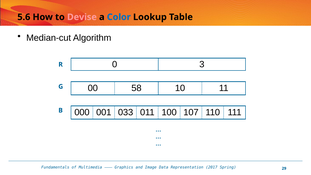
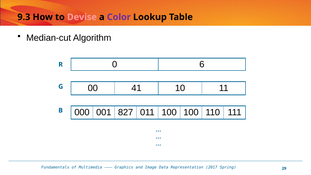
5.6: 5.6 -> 9.3
Color colour: blue -> purple
3: 3 -> 6
58: 58 -> 41
033: 033 -> 827
100 107: 107 -> 100
